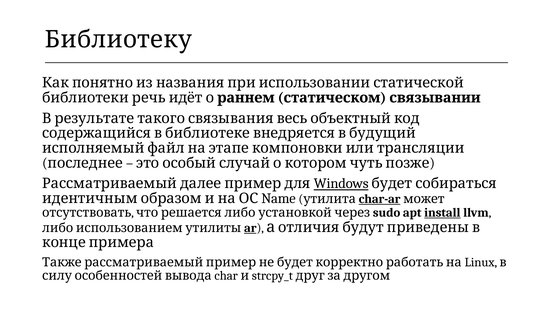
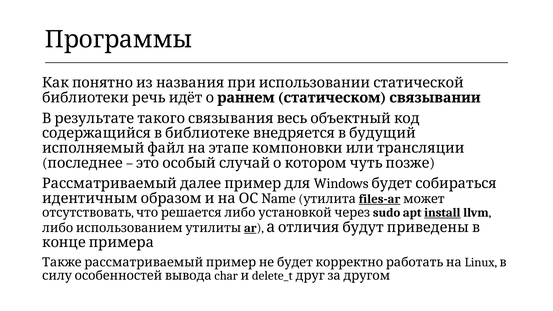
Библиотеку: Библиотеку -> Программы
Windows underline: present -> none
char-ar: char-ar -> files-ar
strcpy_t: strcpy_t -> delete_t
